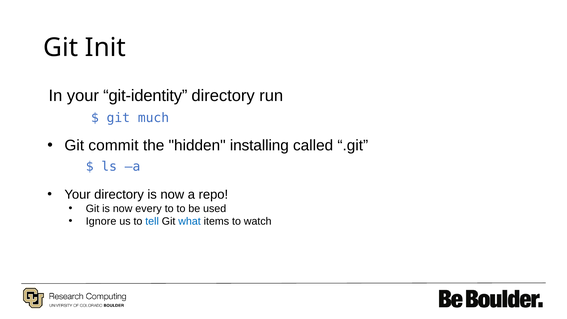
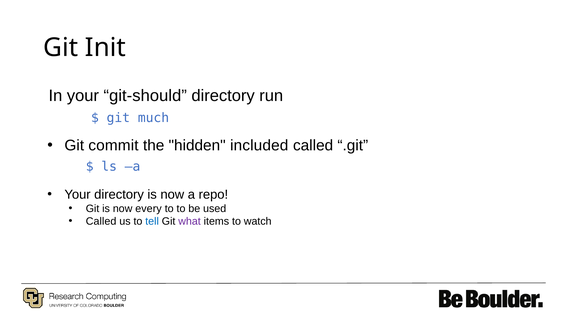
git-identity: git-identity -> git-should
installing: installing -> included
Ignore at (101, 221): Ignore -> Called
what colour: blue -> purple
